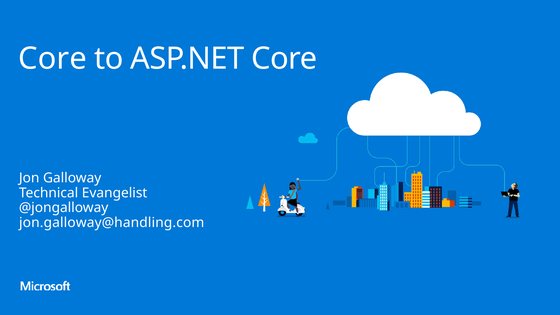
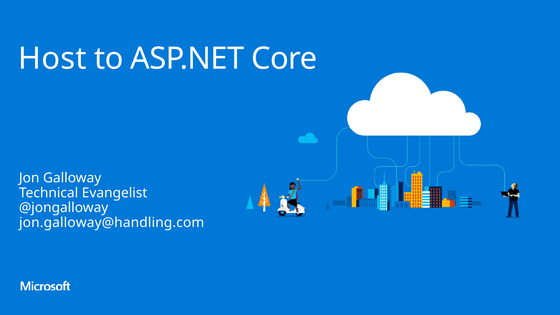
Core at (53, 59): Core -> Host
